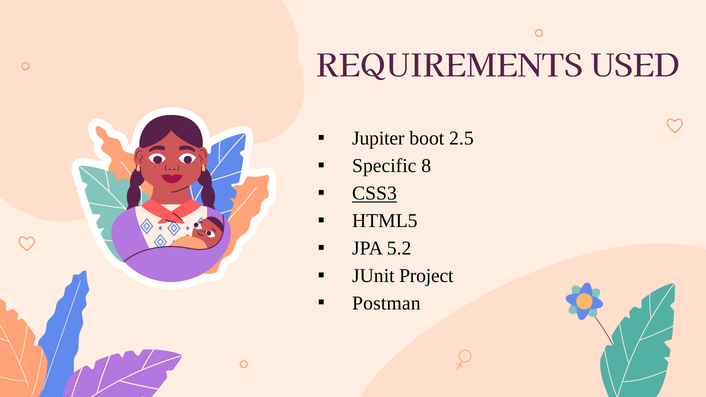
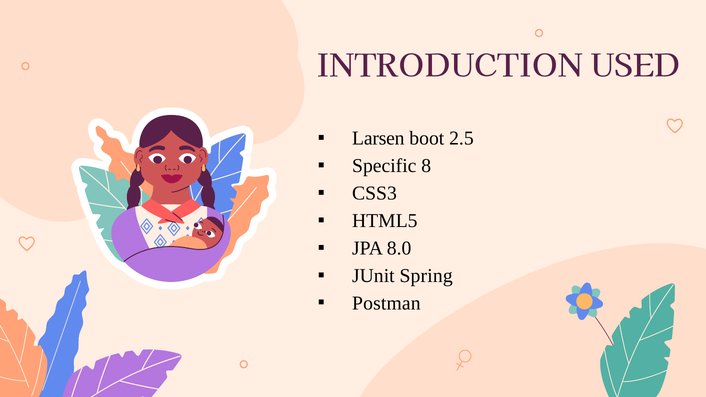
REQUIREMENTS: REQUIREMENTS -> INTRODUCTION
Jupiter: Jupiter -> Larsen
CSS3 underline: present -> none
5.2: 5.2 -> 8.0
Project: Project -> Spring
